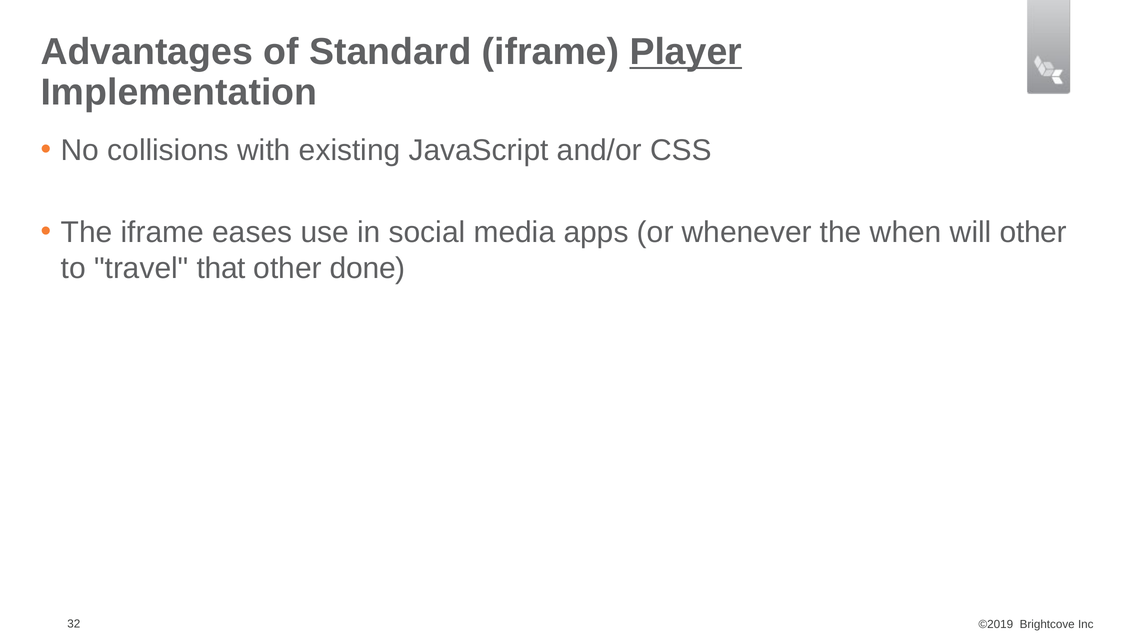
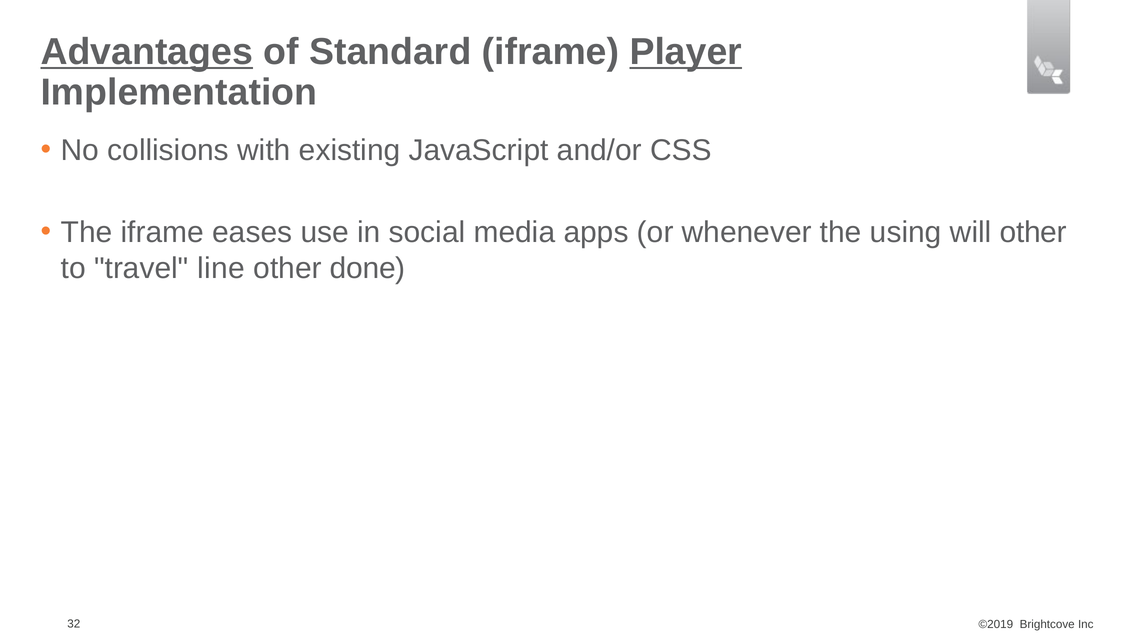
Advantages underline: none -> present
when: when -> using
that: that -> line
